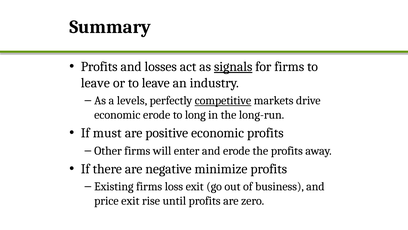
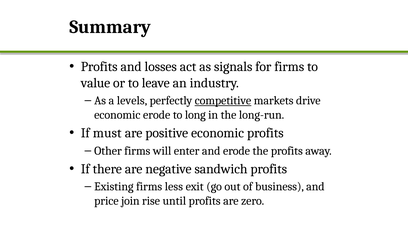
signals underline: present -> none
leave at (95, 83): leave -> value
minimize: minimize -> sandwich
loss: loss -> less
price exit: exit -> join
